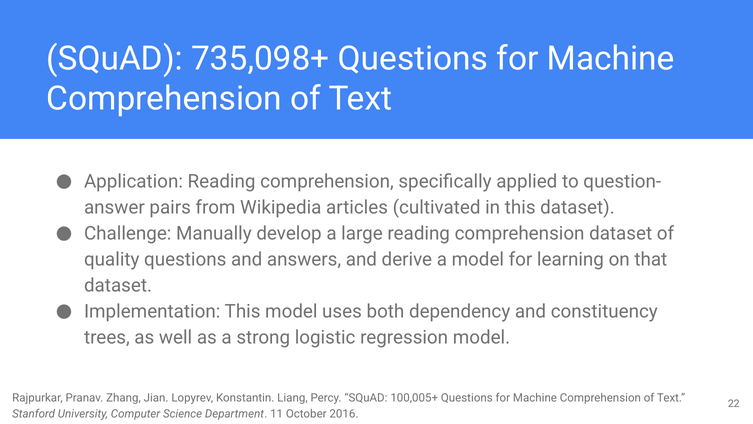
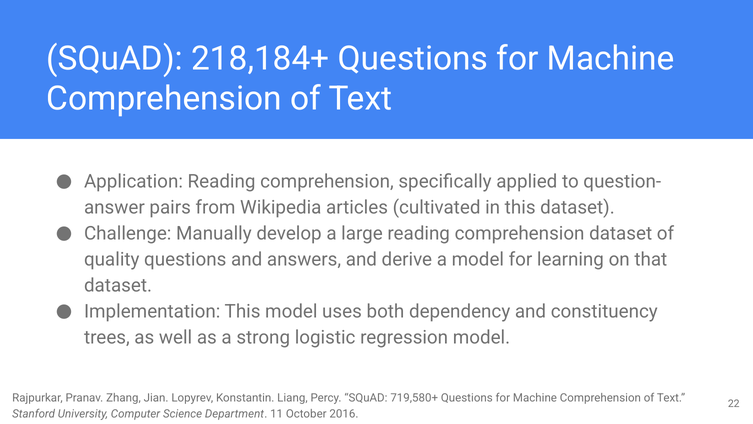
735,098+: 735,098+ -> 218,184+
100,005+: 100,005+ -> 719,580+
